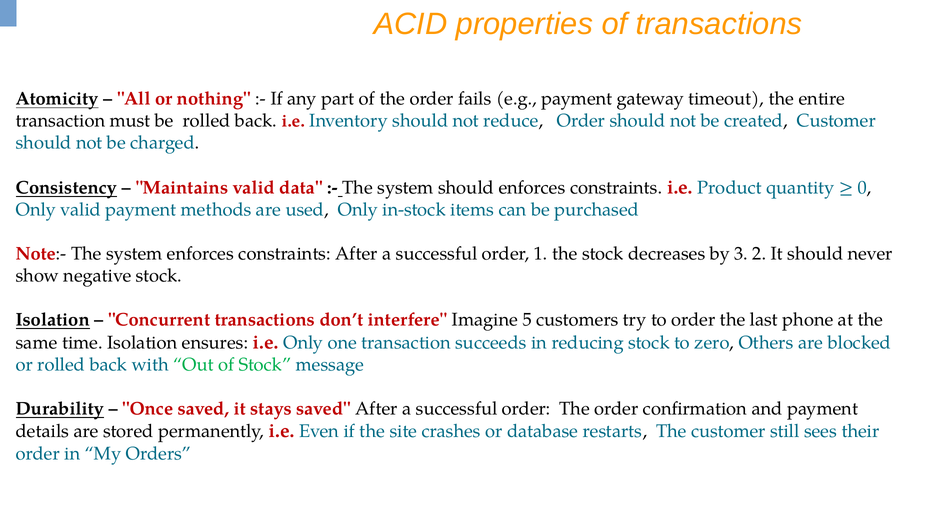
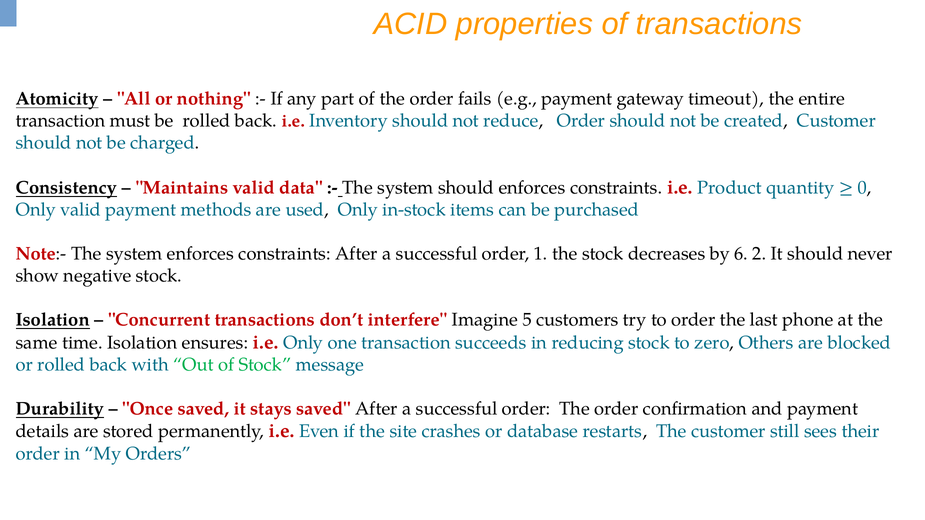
3: 3 -> 6
